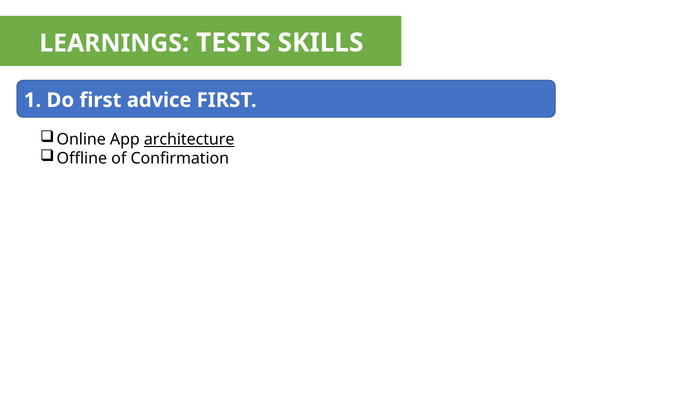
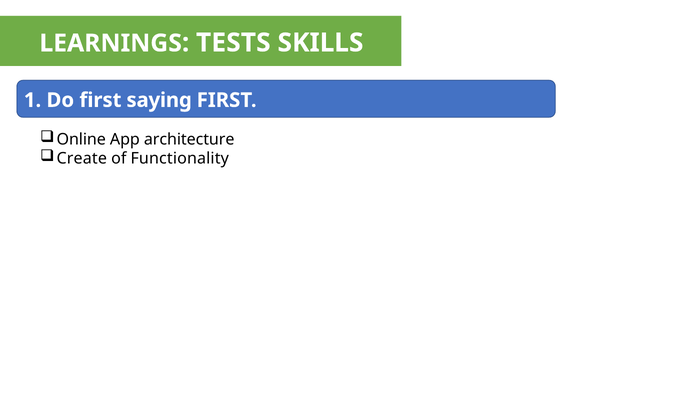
advice: advice -> saying
architecture underline: present -> none
Offline: Offline -> Create
Confirmation: Confirmation -> Functionality
